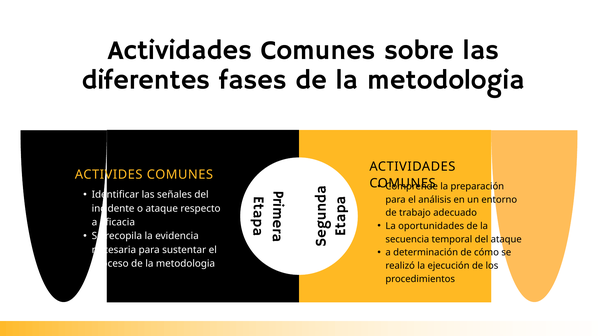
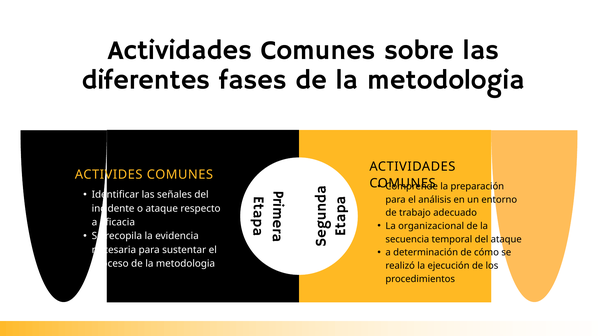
oportunidades: oportunidades -> organizacional
